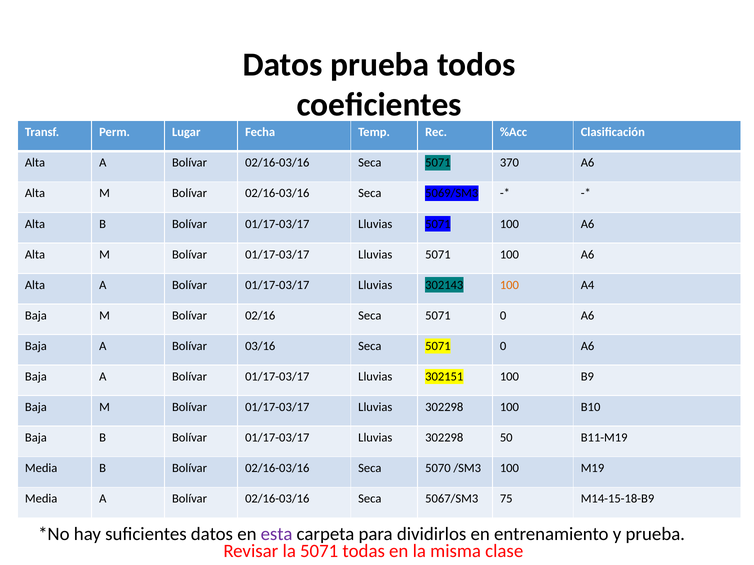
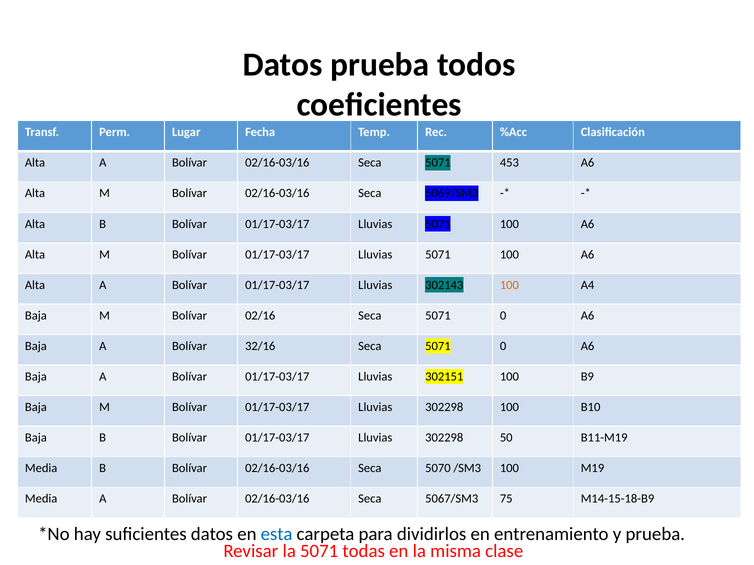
370: 370 -> 453
03/16: 03/16 -> 32/16
esta colour: purple -> blue
